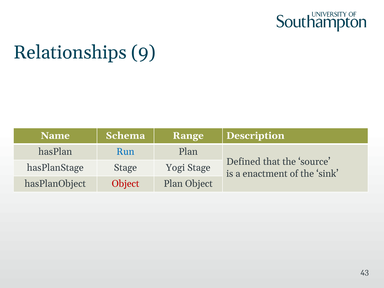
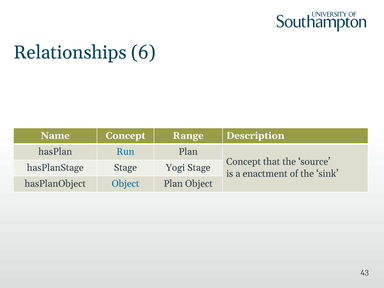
9: 9 -> 6
Name Schema: Schema -> Concept
Defined at (243, 162): Defined -> Concept
Object at (125, 184) colour: red -> blue
